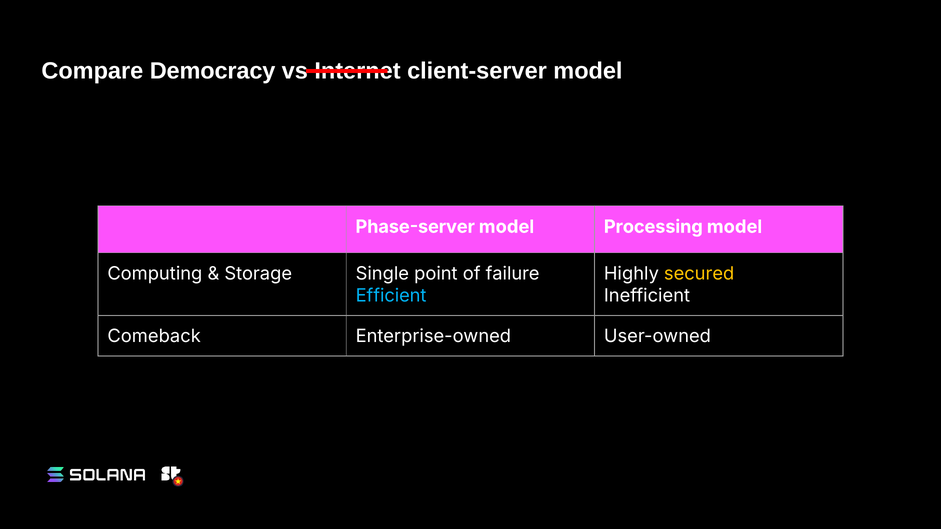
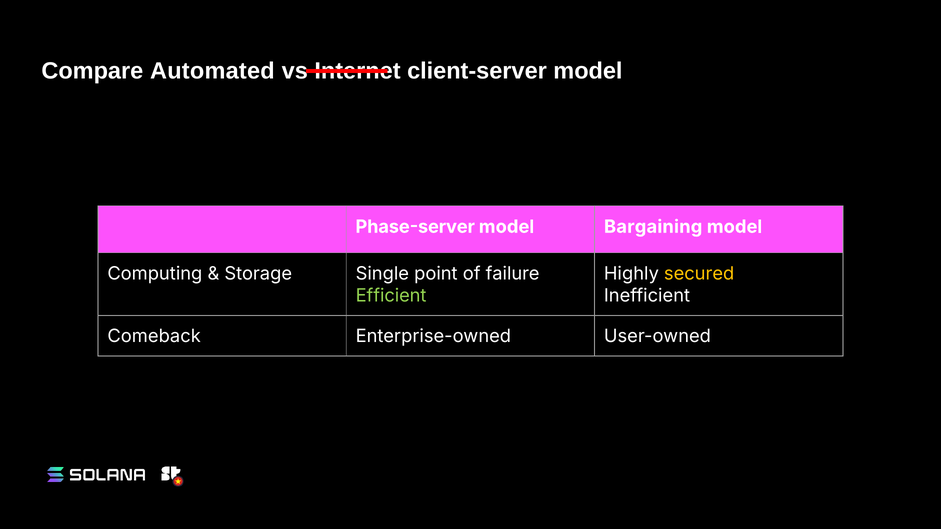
Democracy: Democracy -> Automated
Processing: Processing -> Bargaining
Efficient colour: light blue -> light green
